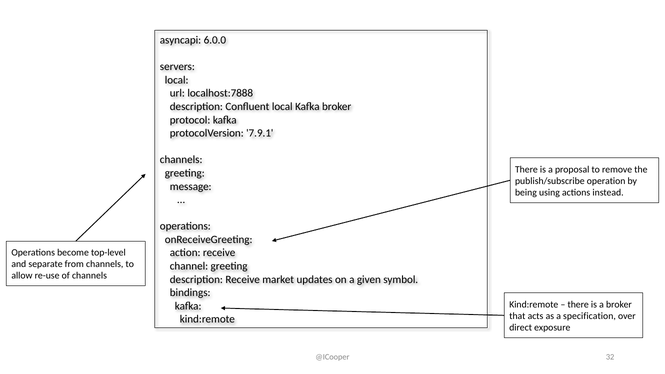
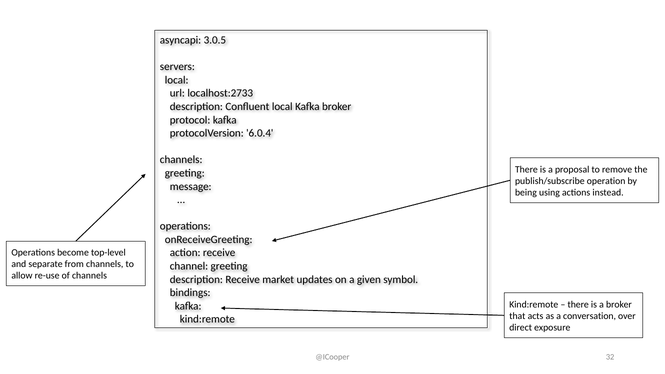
6.0.0: 6.0.0 -> 3.0.5
localhost:7888: localhost:7888 -> localhost:2733
7.9.1: 7.9.1 -> 6.0.4
specification: specification -> conversation
